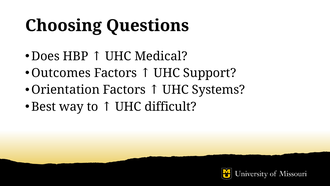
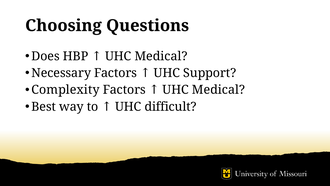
Outcomes: Outcomes -> Necessary
Orientation: Orientation -> Complexity
Factors UHC Systems: Systems -> Medical
